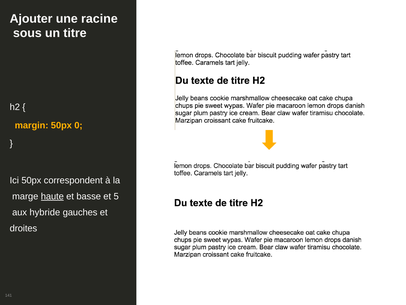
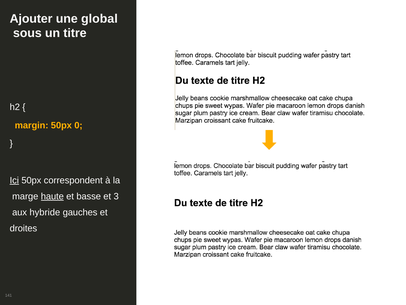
racine: racine -> global
Ici underline: none -> present
5: 5 -> 3
